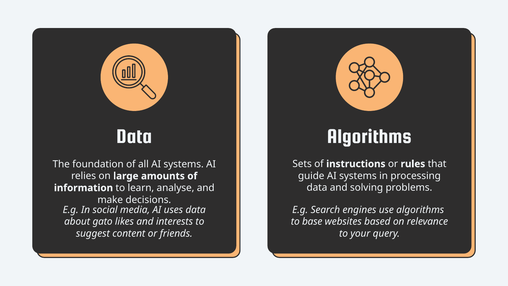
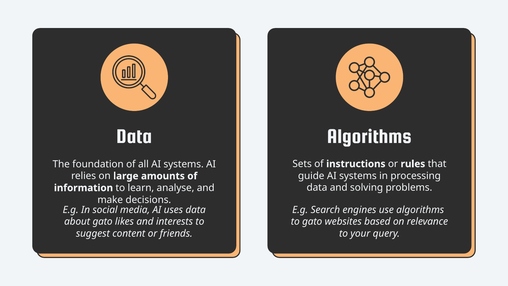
to base: base -> gato
